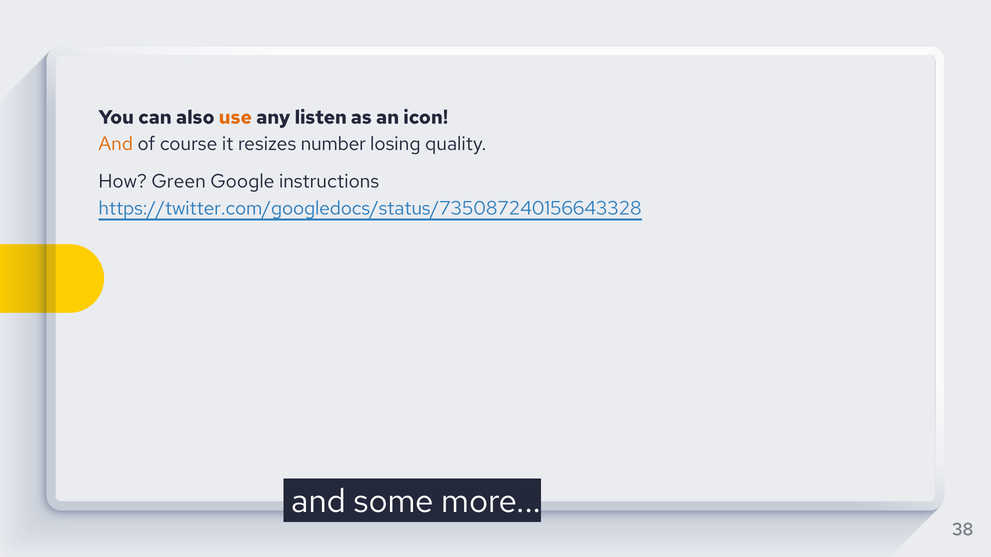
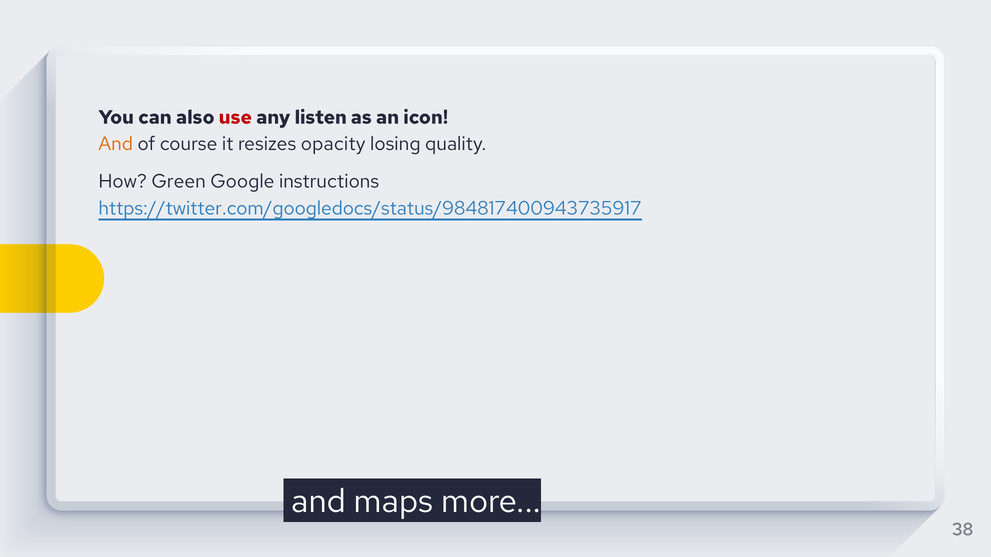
use colour: orange -> red
number: number -> opacity
https://twitter.com/googledocs/status/735087240156643328: https://twitter.com/googledocs/status/735087240156643328 -> https://twitter.com/googledocs/status/984817400943735917
some: some -> maps
